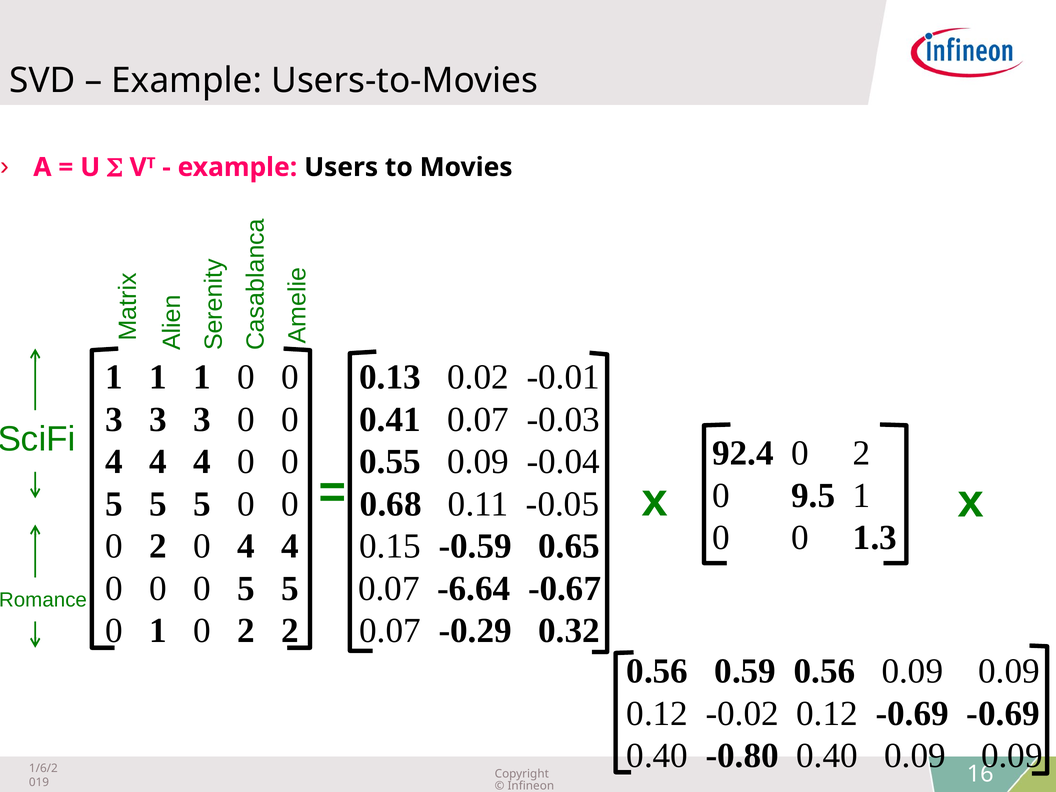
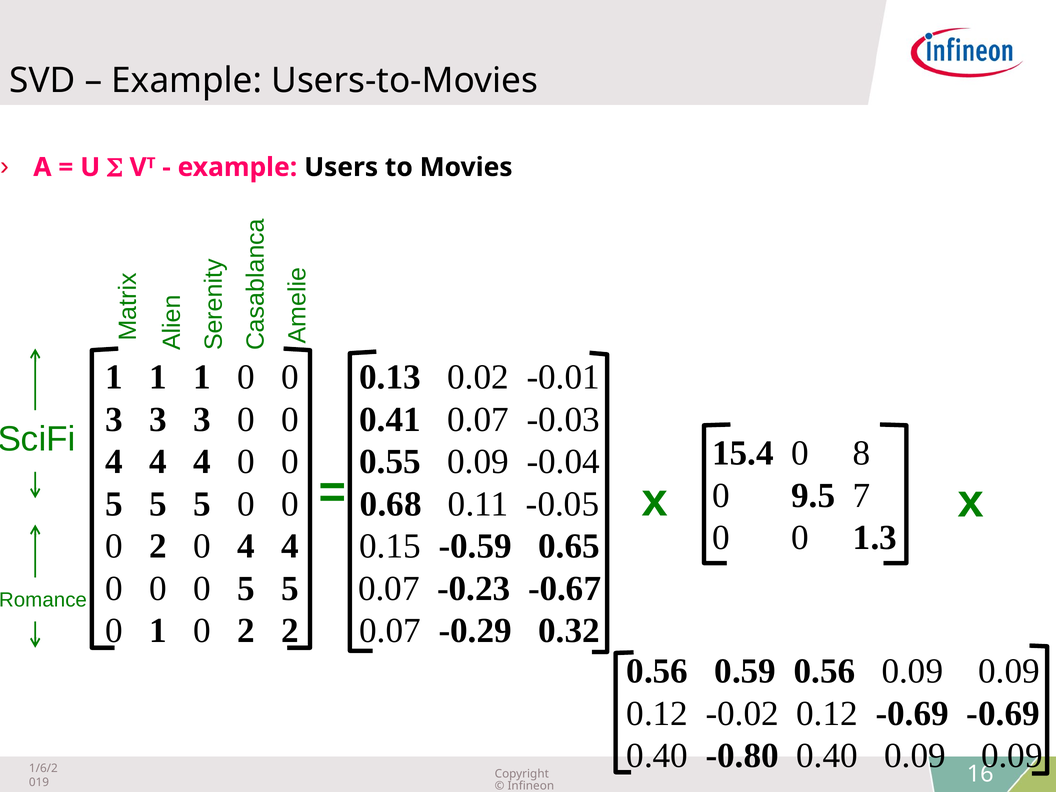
92.4: 92.4 -> 15.4
2 at (862, 453): 2 -> 8
9.5 1: 1 -> 7
-6.64: -6.64 -> -0.23
